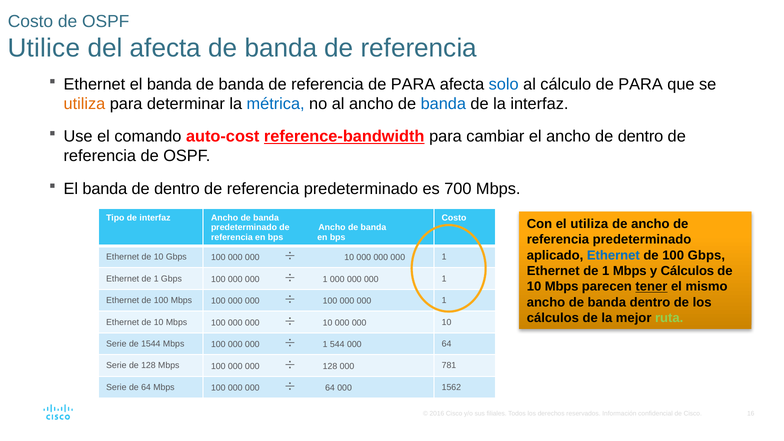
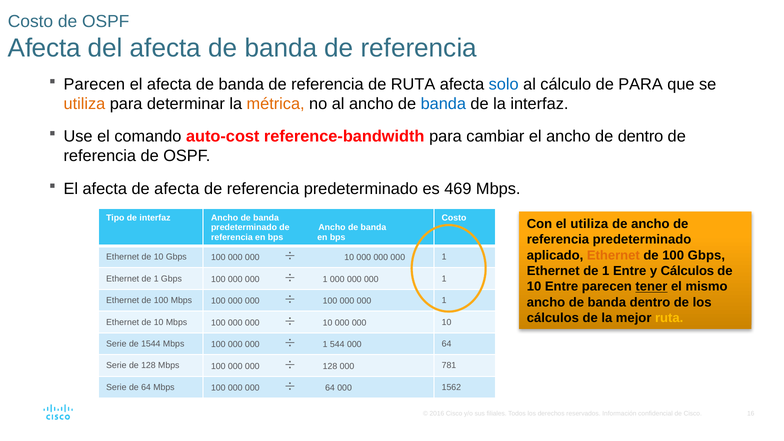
Utilice at (44, 48): Utilice -> Afecta
Ethernet at (94, 84): Ethernet -> Parecen
banda at (169, 84): banda -> afecta
referencia de PARA: PARA -> RUTA
métrica colour: blue -> orange
reference-bandwidth underline: present -> none
banda at (105, 189): banda -> afecta
dentro at (177, 189): dentro -> afecta
700: 700 -> 469
Ethernet at (613, 255) colour: blue -> orange
1 Mbps: Mbps -> Entre
Mbps at (562, 287): Mbps -> Entre
ruta at (669, 318) colour: light green -> yellow
